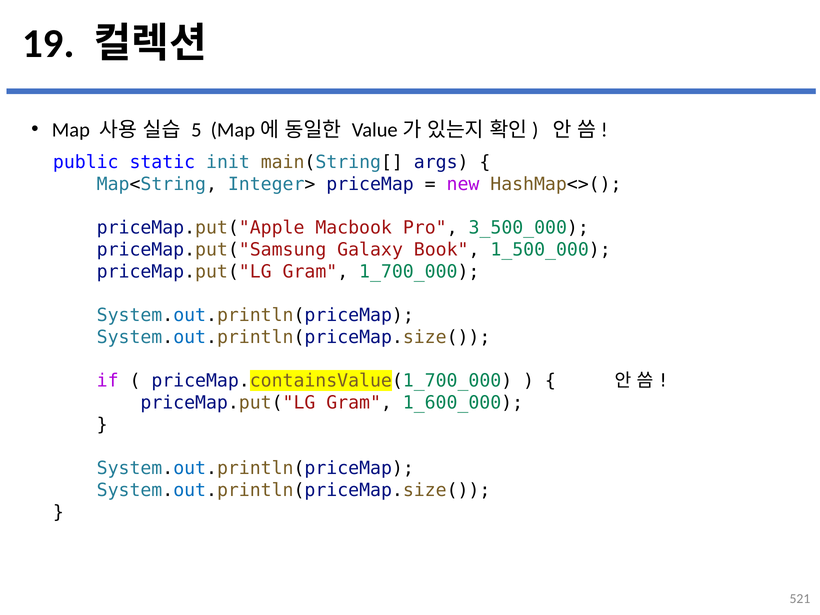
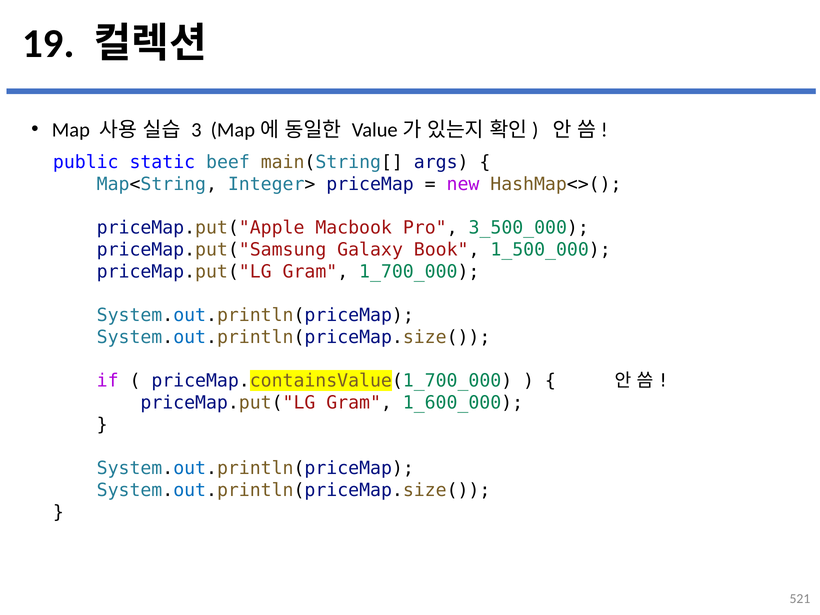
5: 5 -> 3
init: init -> beef
